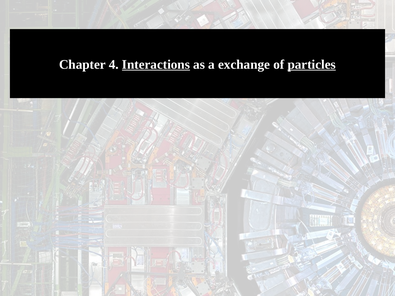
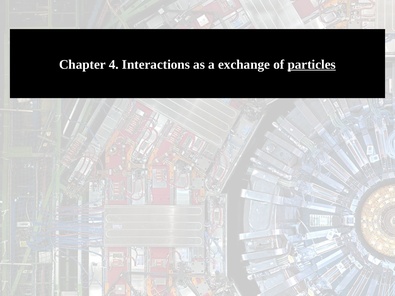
Interactions underline: present -> none
